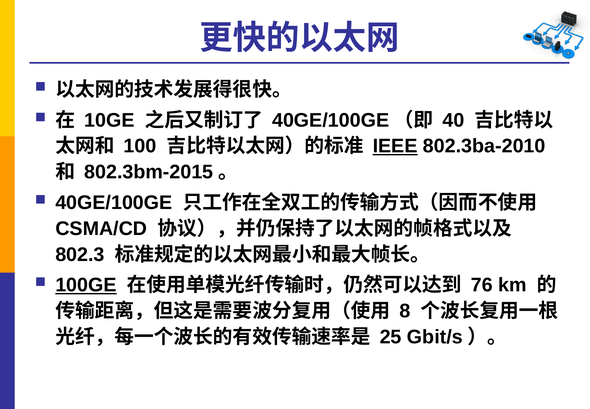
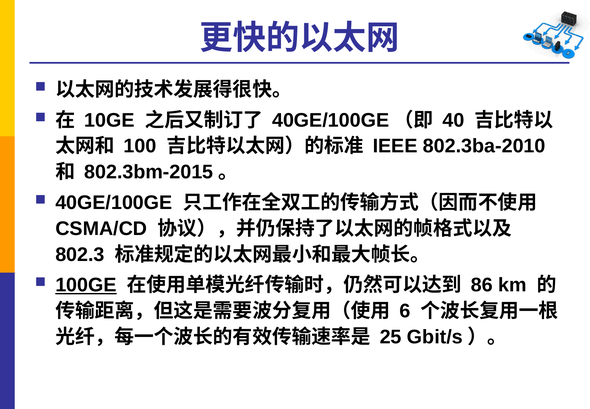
IEEE underline: present -> none
76: 76 -> 86
8: 8 -> 6
